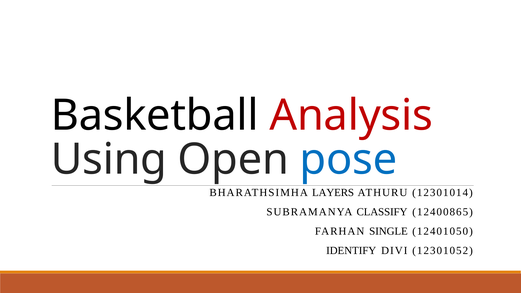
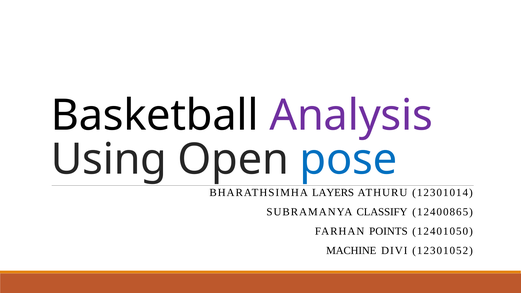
Analysis colour: red -> purple
SINGLE: SINGLE -> POINTS
IDENTIFY: IDENTIFY -> MACHINE
